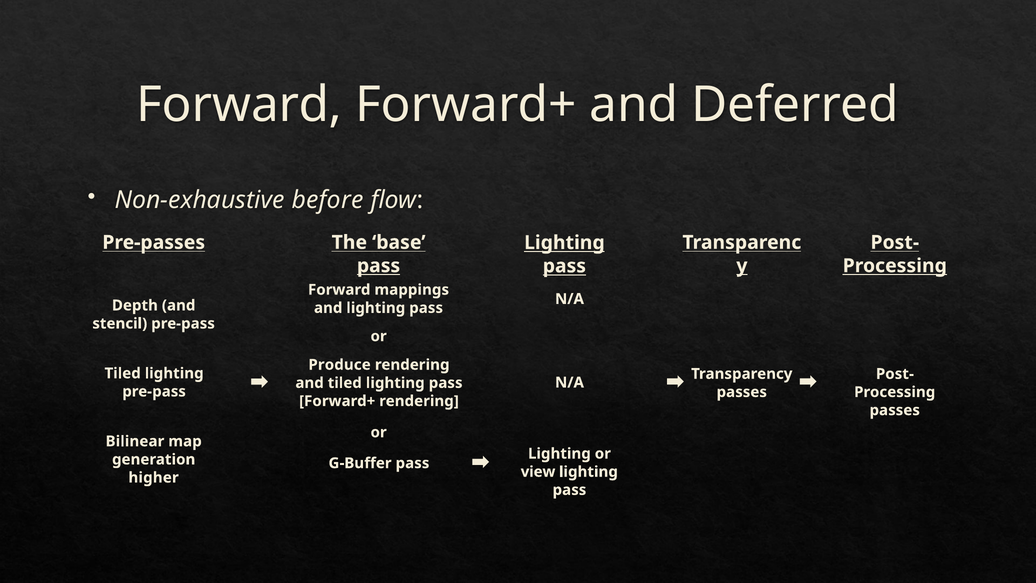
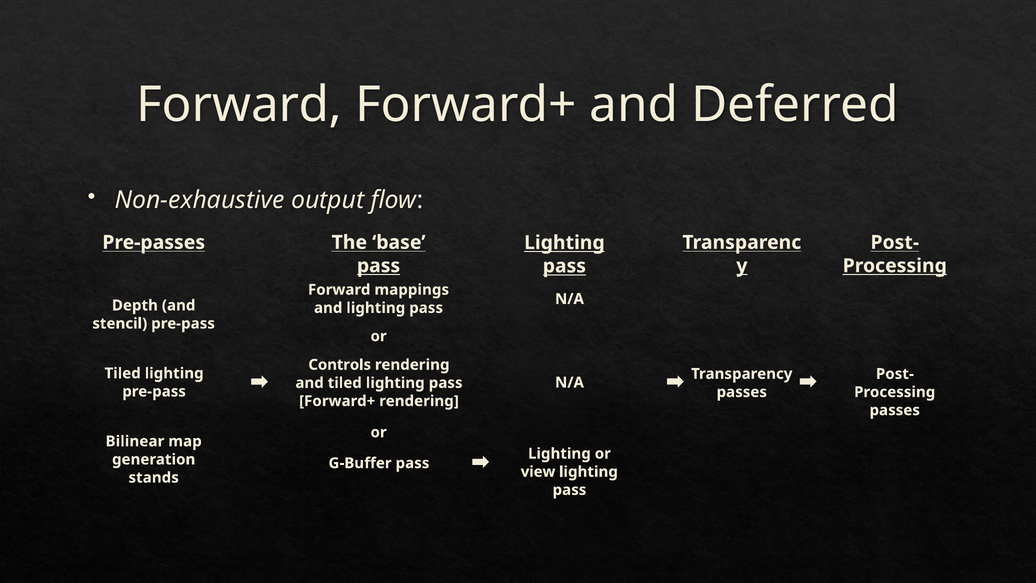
before: before -> output
Produce: Produce -> Controls
higher: higher -> stands
